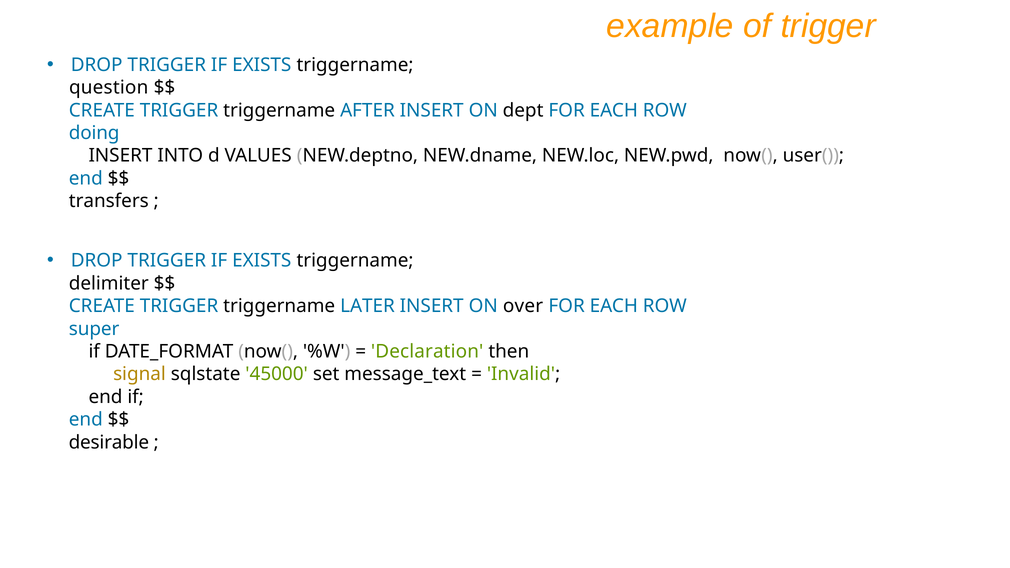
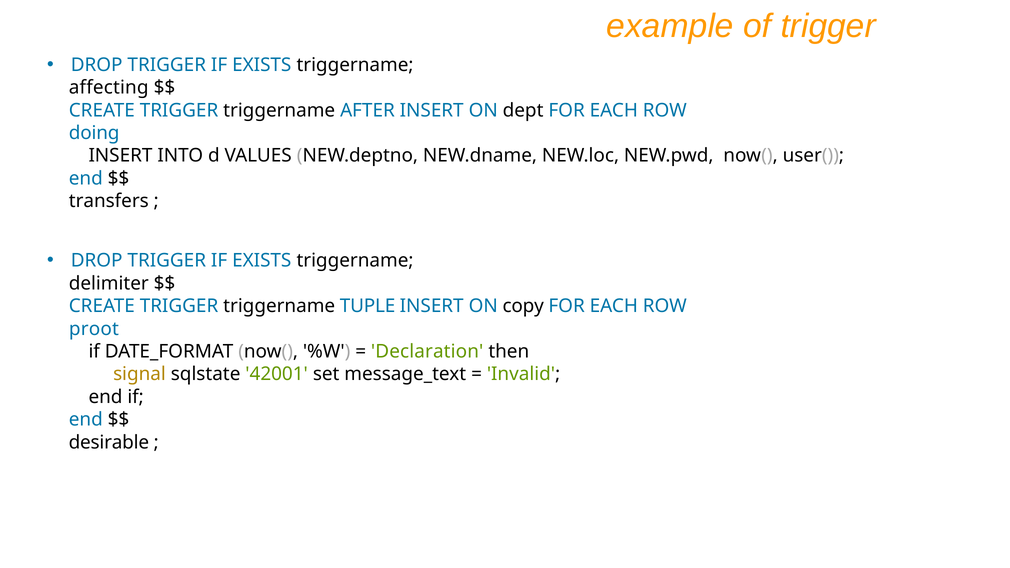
question: question -> affecting
LATER: LATER -> TUPLE
over: over -> copy
super: super -> proot
45000: 45000 -> 42001
